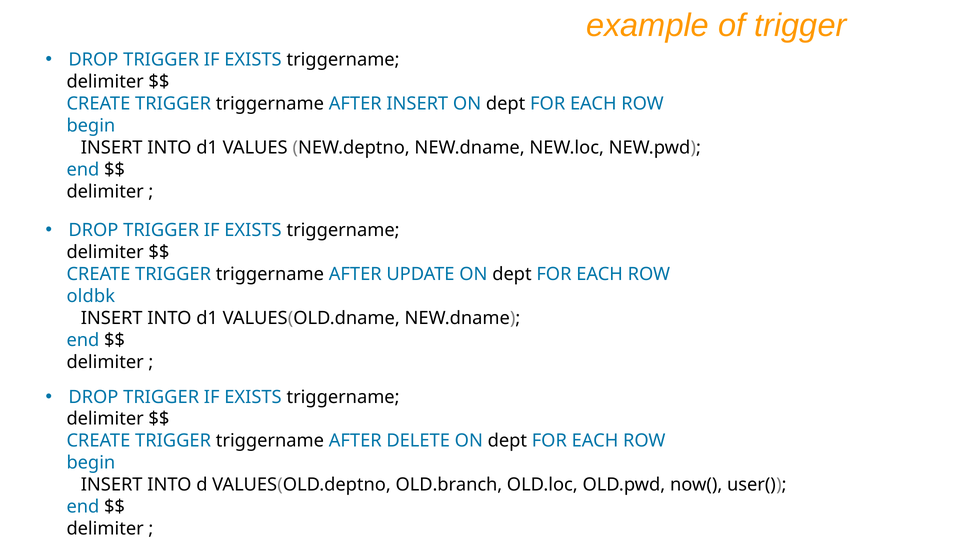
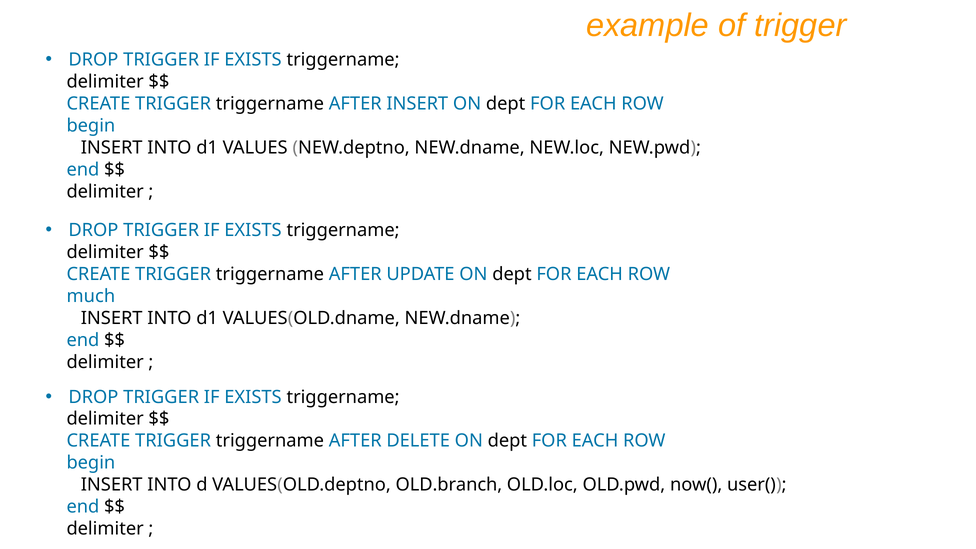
oldbk: oldbk -> much
